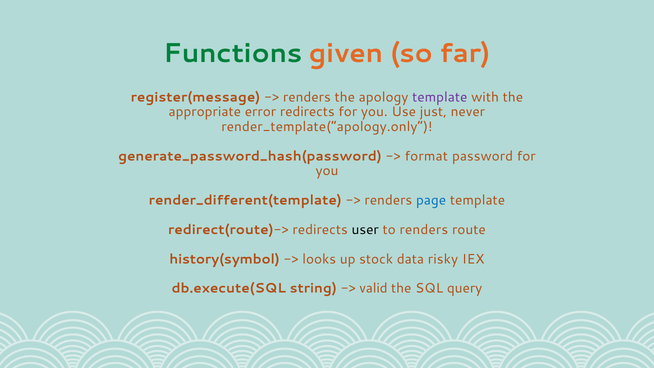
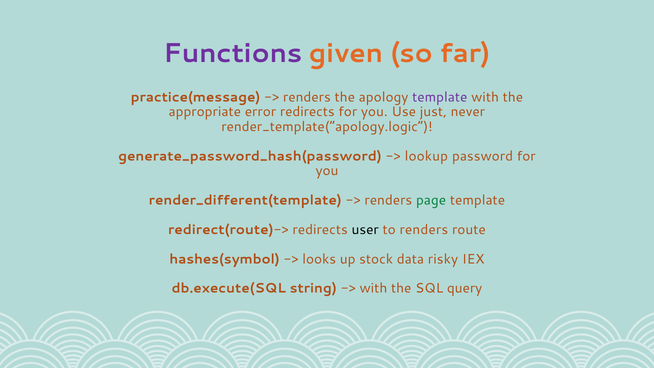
Functions colour: green -> purple
register(message: register(message -> practice(message
render_template(“apology.only: render_template(“apology.only -> render_template(“apology.logic
format: format -> lookup
page colour: blue -> green
history(symbol: history(symbol -> hashes(symbol
valid at (374, 288): valid -> with
